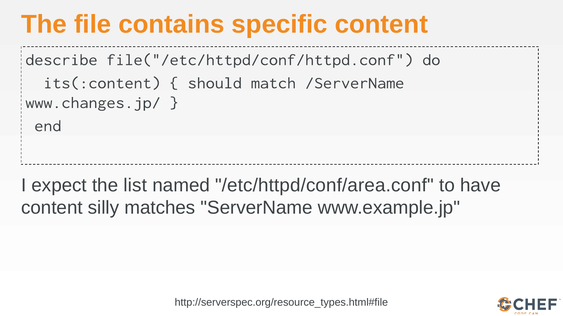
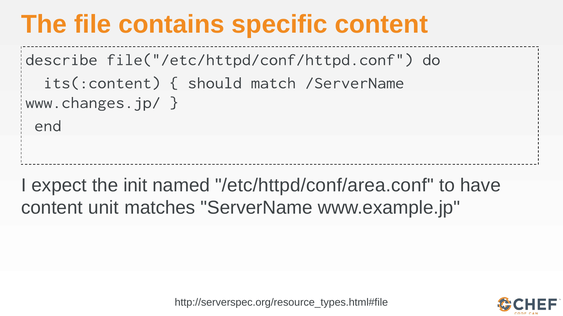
list: list -> init
silly: silly -> unit
